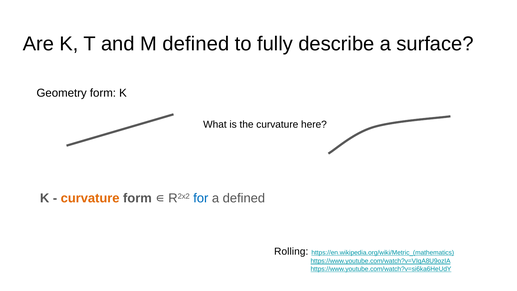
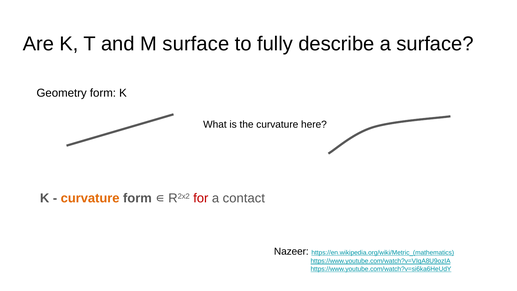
M defined: defined -> surface
for colour: blue -> red
a defined: defined -> contact
Rolling: Rolling -> Nazeer
